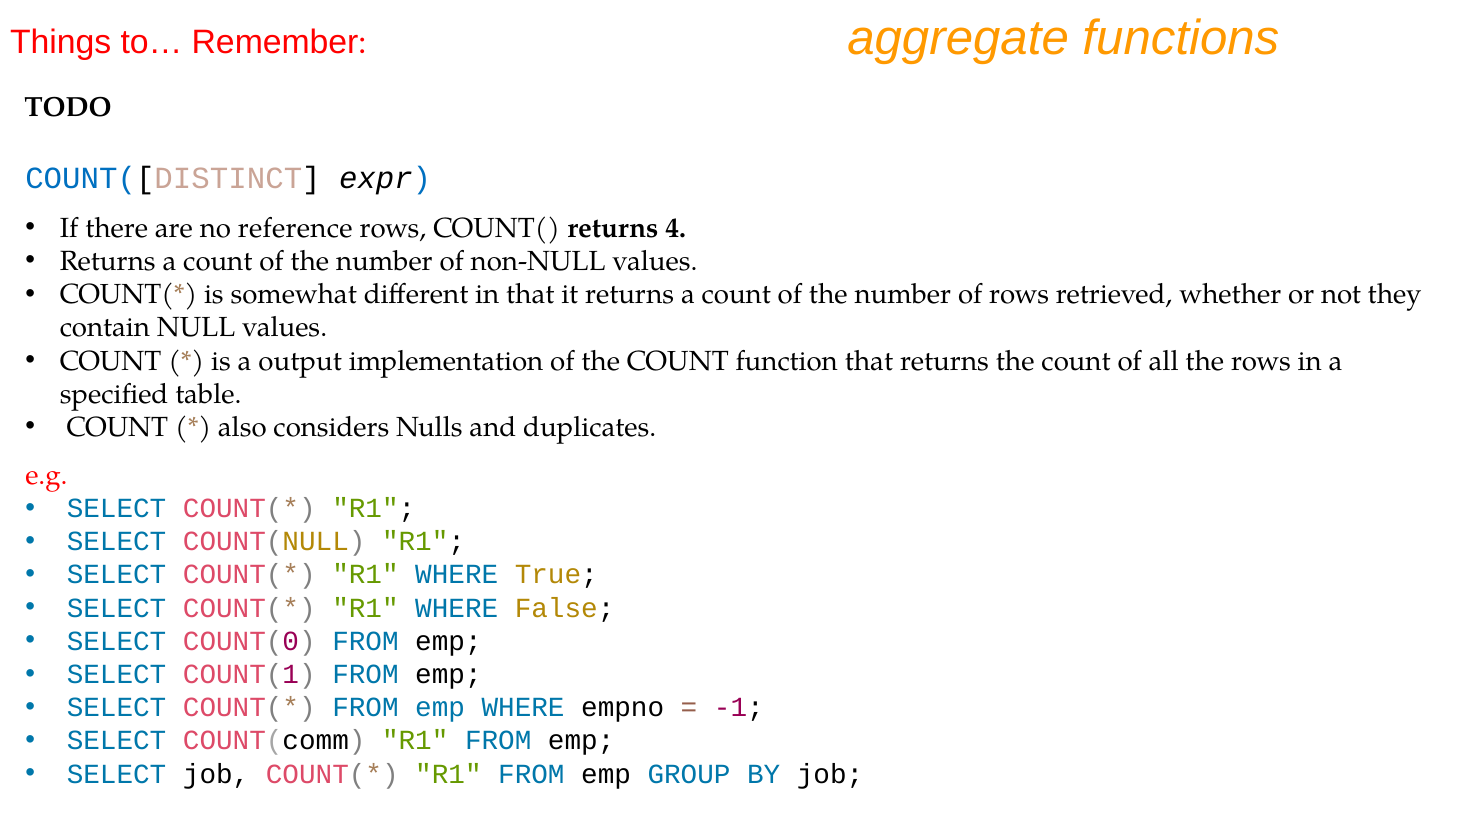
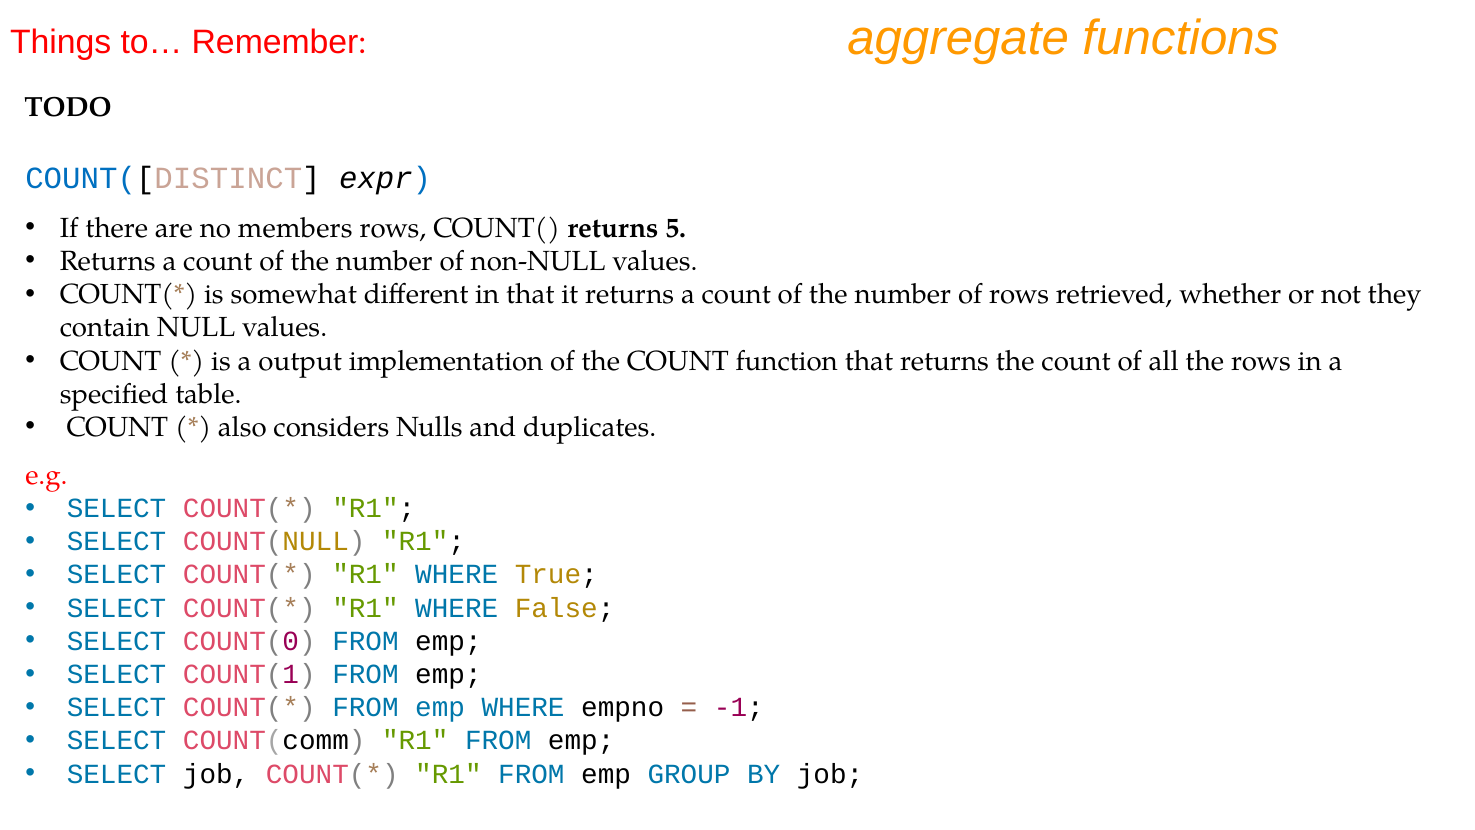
reference: reference -> members
4: 4 -> 5
